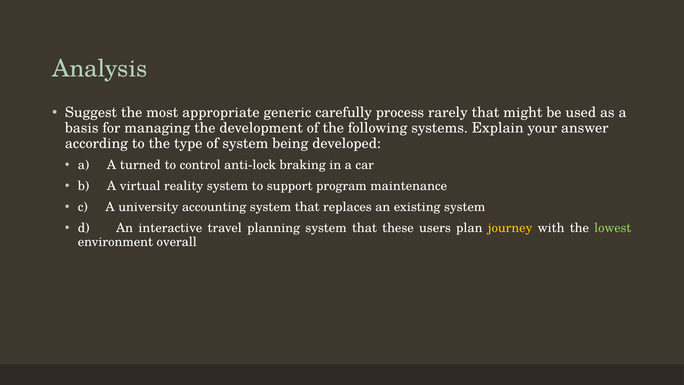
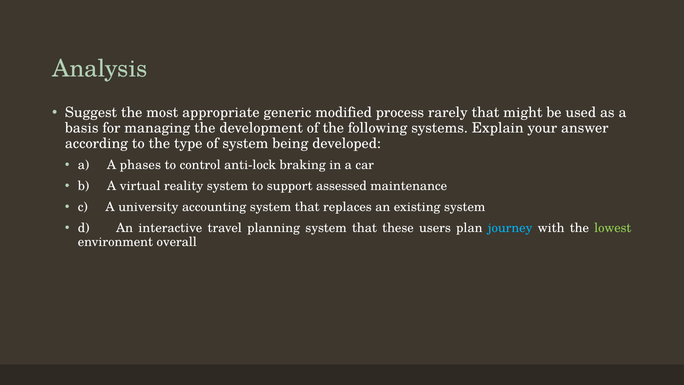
carefully: carefully -> modified
turned: turned -> phases
program: program -> assessed
journey colour: yellow -> light blue
